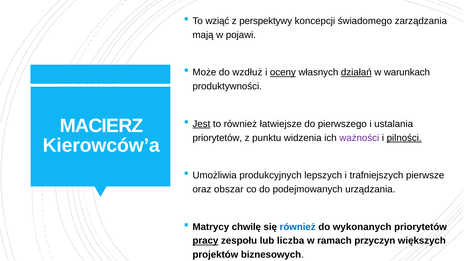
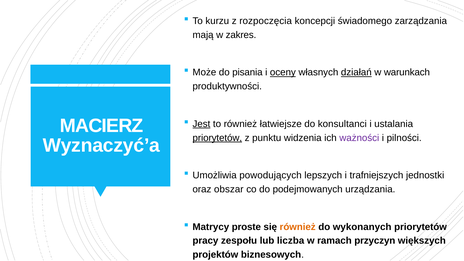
wziąć: wziąć -> kurzu
perspektywy: perspektywy -> rozpoczęcia
pojawi: pojawi -> zakres
wzdłuż: wzdłuż -> pisania
pierwszego: pierwszego -> konsultanci
priorytetów at (217, 138) underline: none -> present
pilności underline: present -> none
Kierowców’a: Kierowców’a -> Wyznaczyć’a
produkcyjnych: produkcyjnych -> powodujących
pierwsze: pierwsze -> jednostki
chwilę: chwilę -> proste
również at (298, 227) colour: blue -> orange
pracy underline: present -> none
